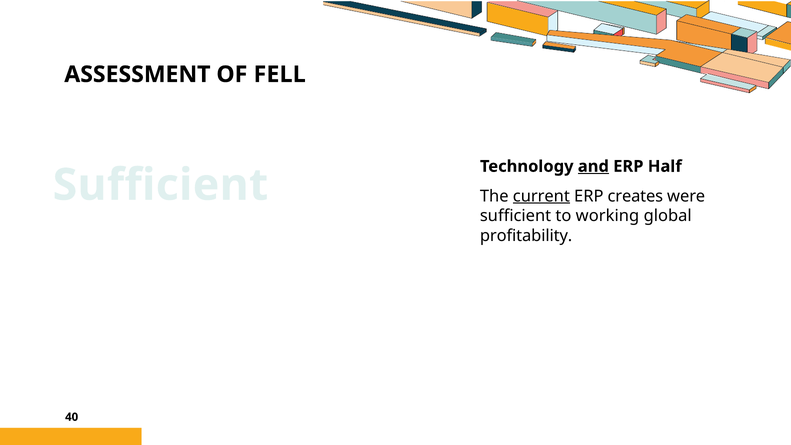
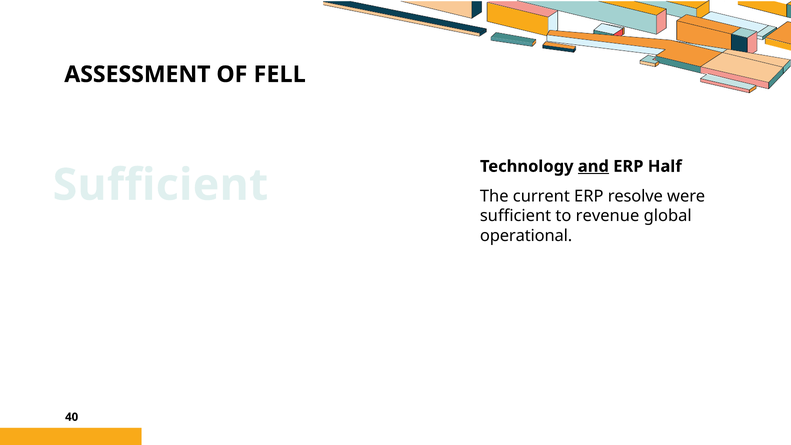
current underline: present -> none
creates: creates -> resolve
working: working -> revenue
profitability: profitability -> operational
